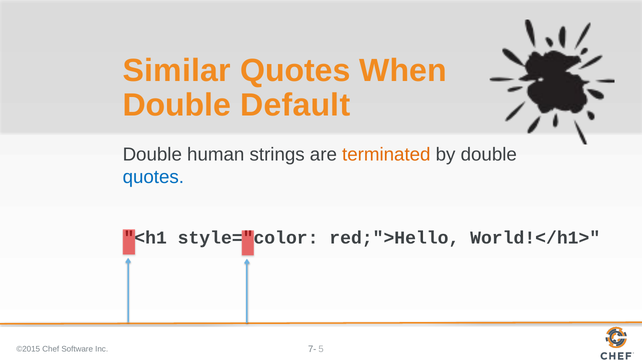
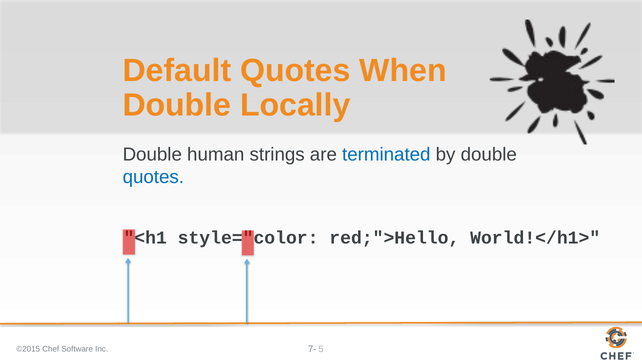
Similar: Similar -> Default
Default: Default -> Locally
terminated colour: orange -> blue
